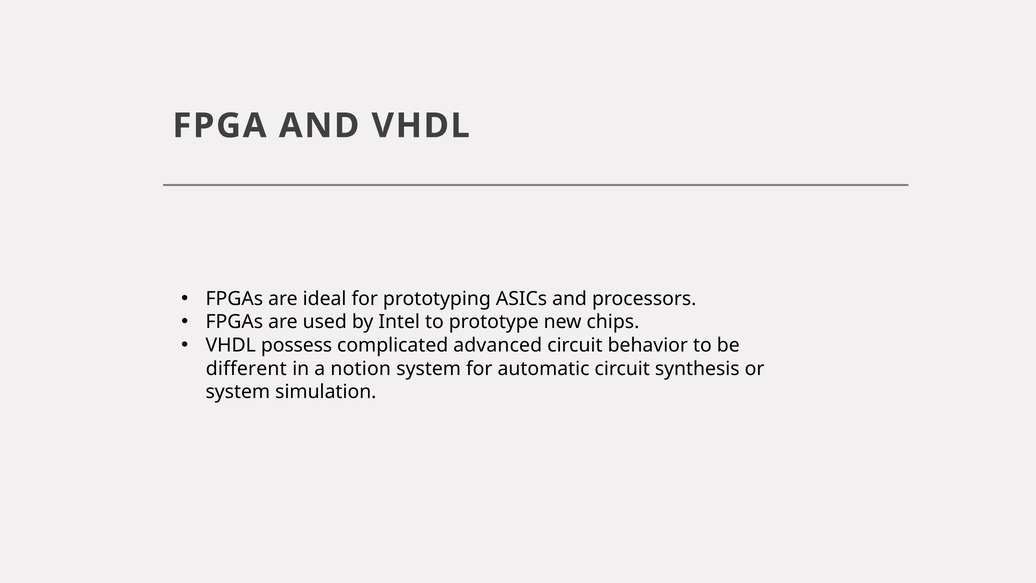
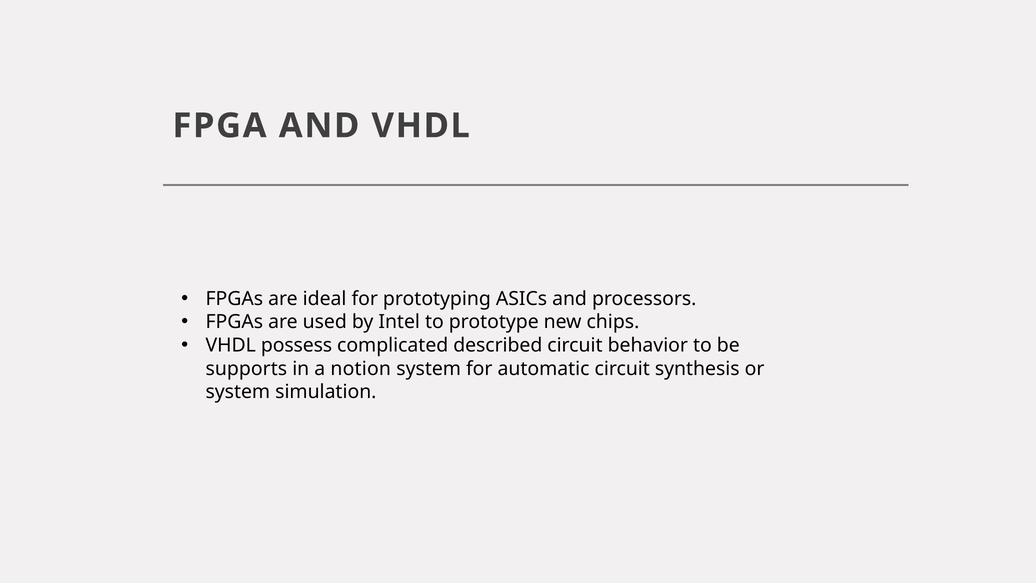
advanced: advanced -> described
different: different -> supports
